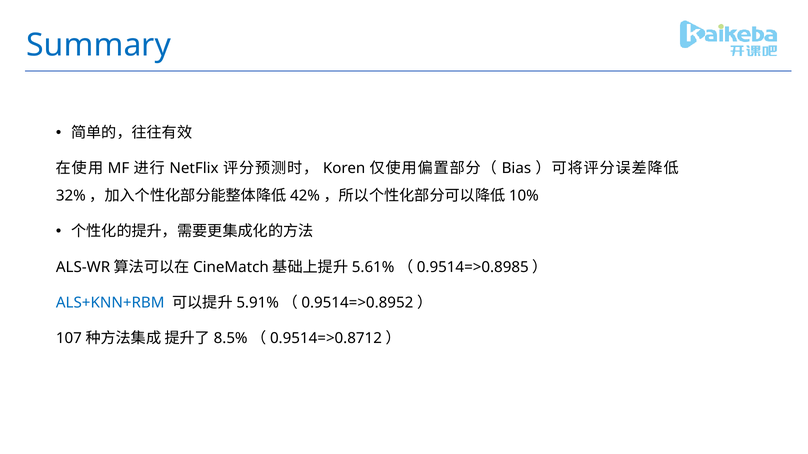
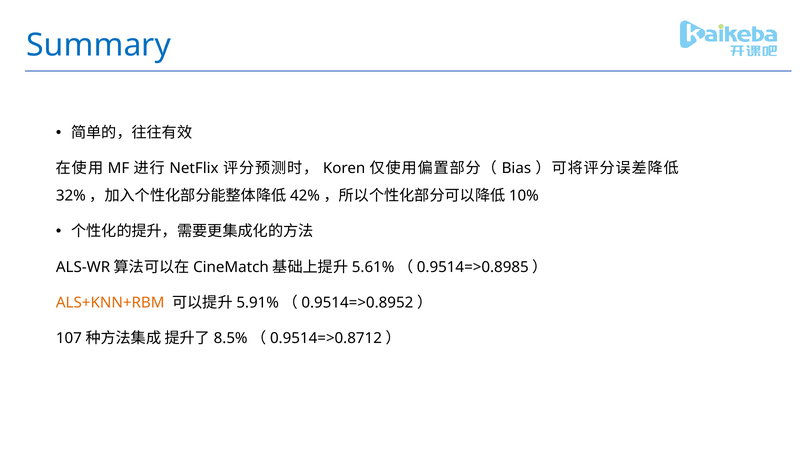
ALS+KNN+RBM colour: blue -> orange
